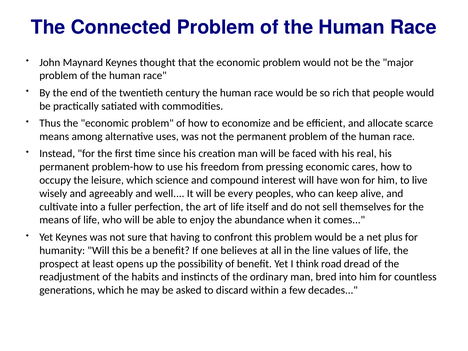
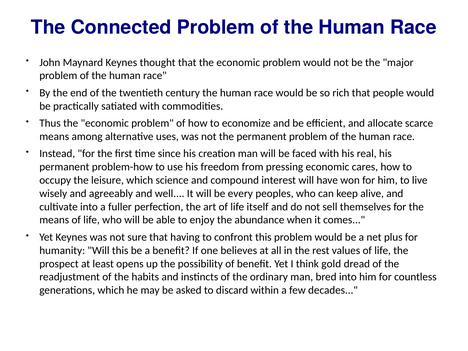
line: line -> rest
road: road -> gold
